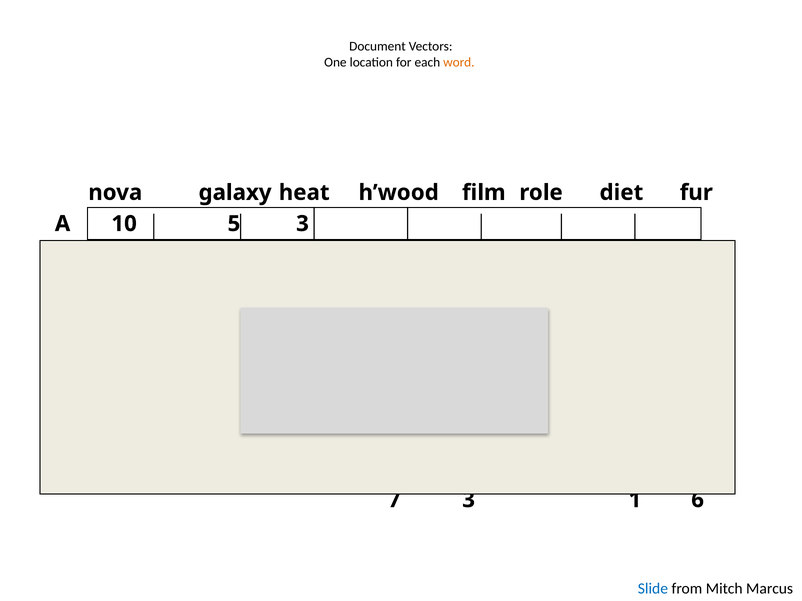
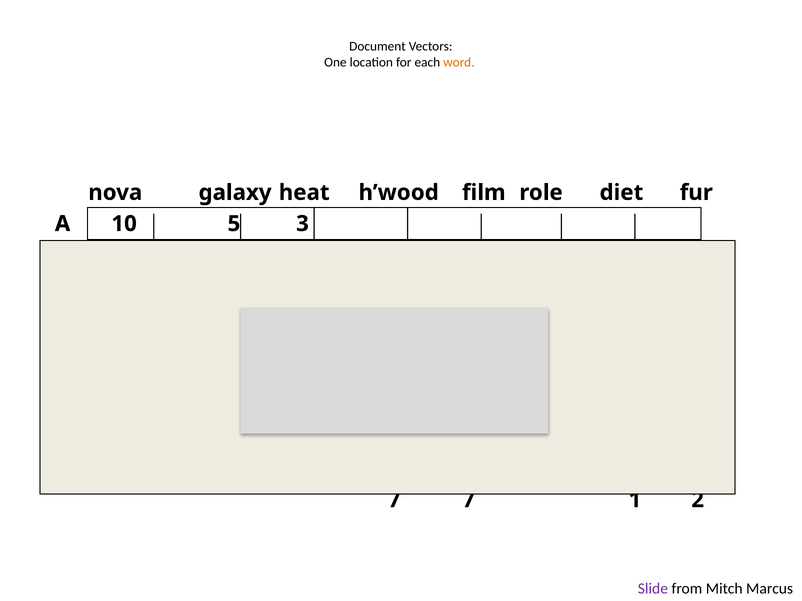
7 3: 3 -> 7
1 6: 6 -> 2
Slide colour: blue -> purple
